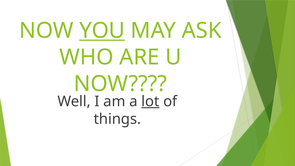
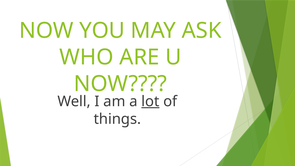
YOU underline: present -> none
